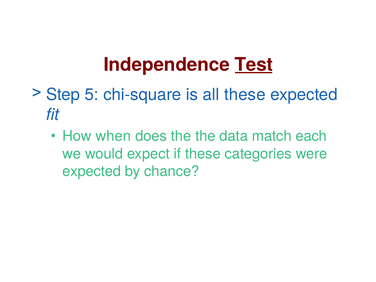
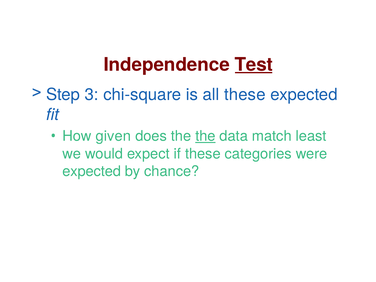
5: 5 -> 3
when: when -> given
the at (205, 136) underline: none -> present
each: each -> least
